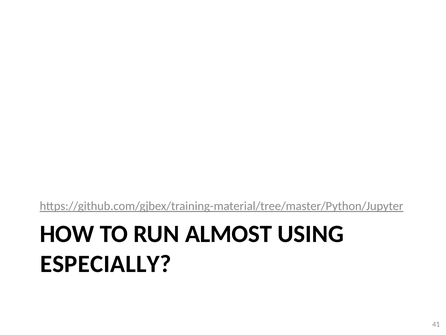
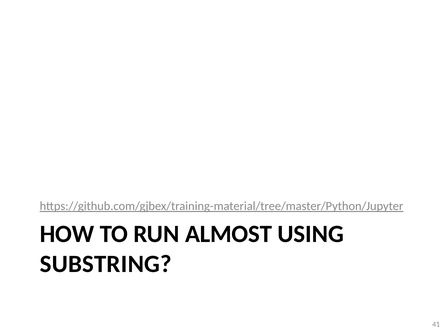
ESPECIALLY: ESPECIALLY -> SUBSTRING
